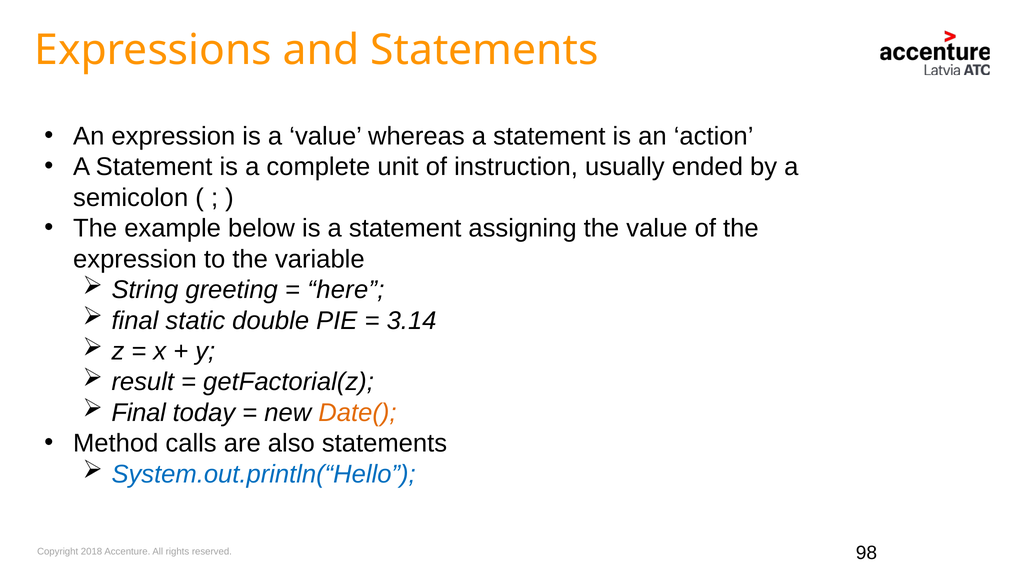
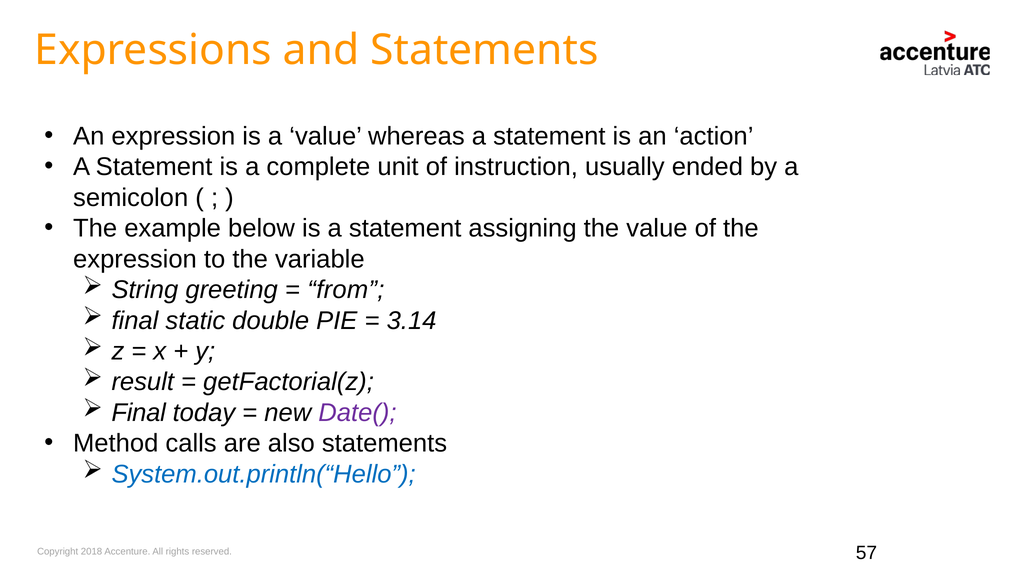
here: here -> from
Date( colour: orange -> purple
98: 98 -> 57
